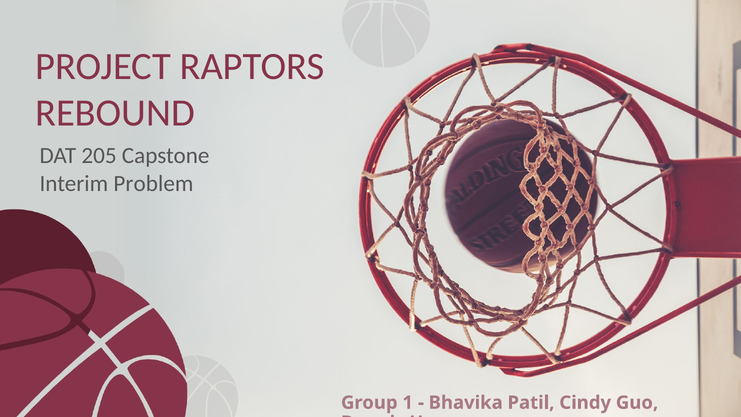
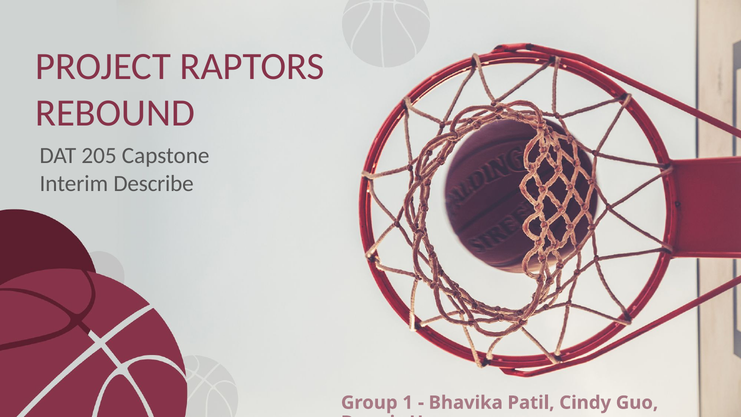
Problem: Problem -> Describe
